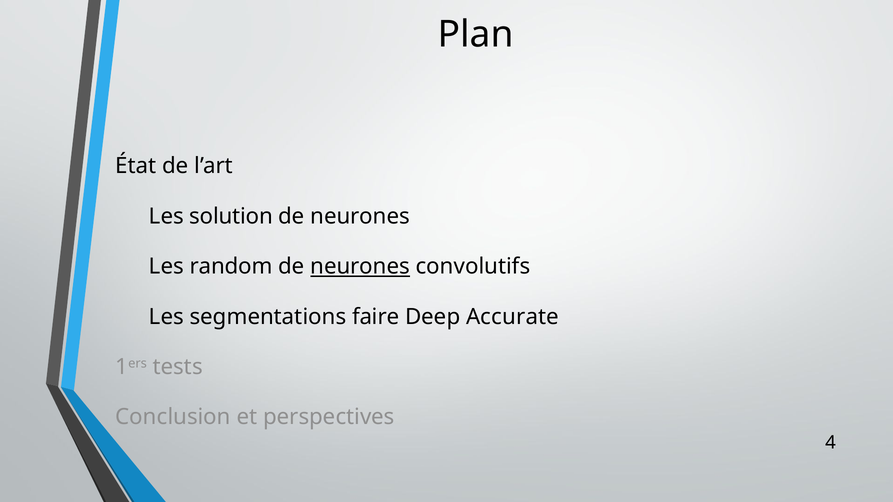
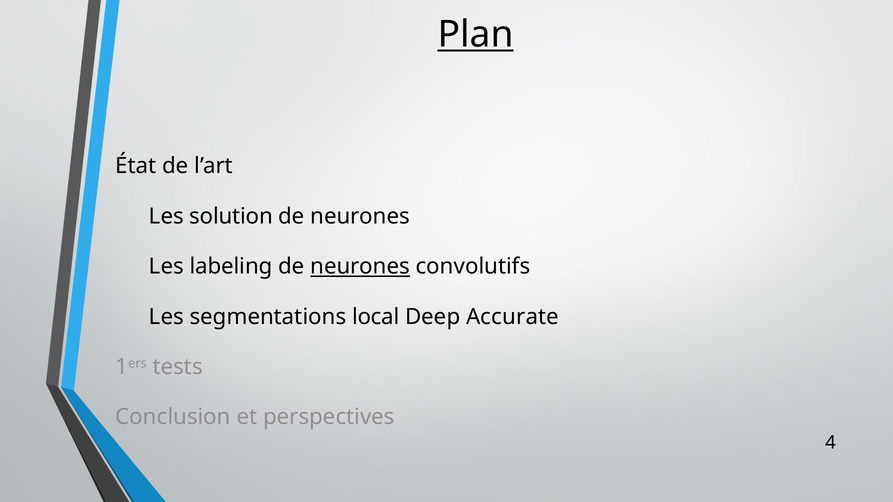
Plan underline: none -> present
random: random -> labeling
faire: faire -> local
